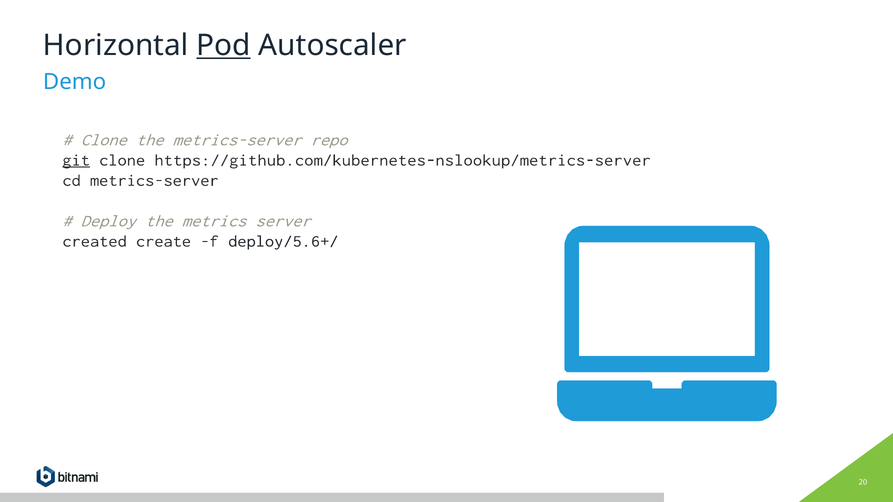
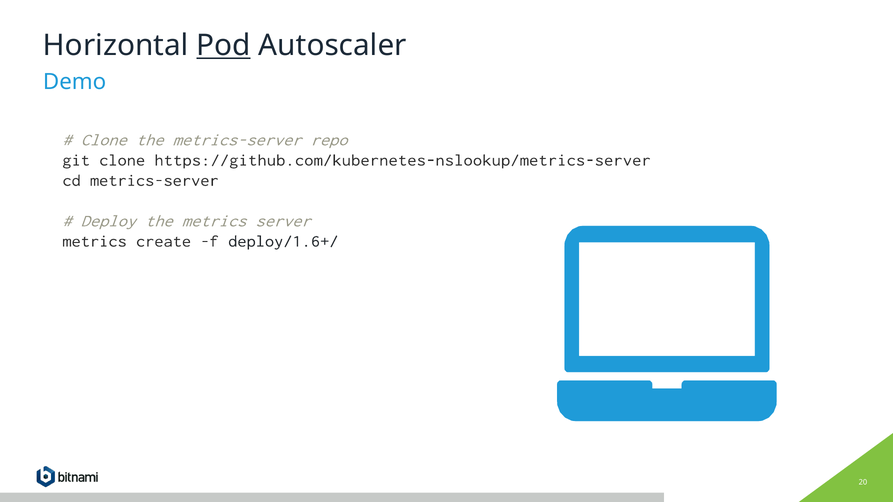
git underline: present -> none
created at (95, 241): created -> metrics
deploy/5.6+/: deploy/5.6+/ -> deploy/1.6+/
